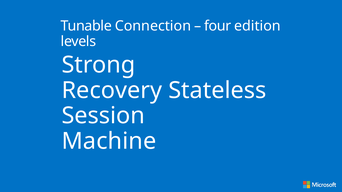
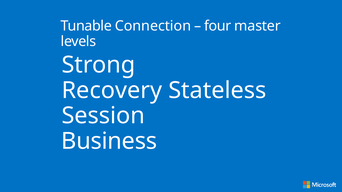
edition: edition -> master
Machine: Machine -> Business
